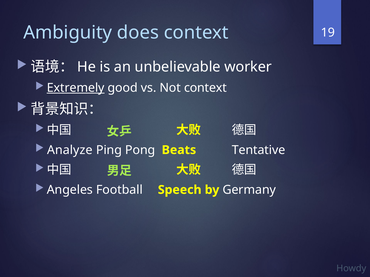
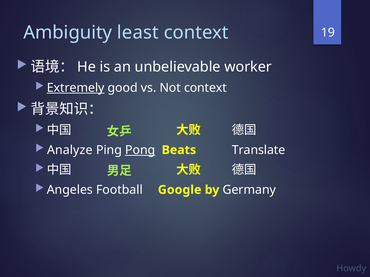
does: does -> least
Pong underline: none -> present
Tentative: Tentative -> Translate
Speech: Speech -> Google
